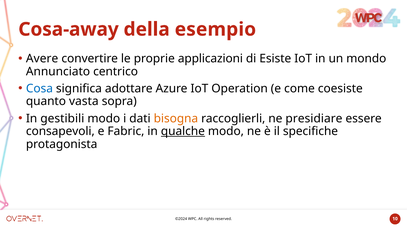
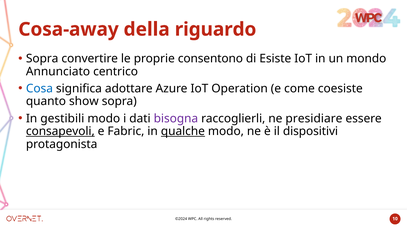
esempio: esempio -> riguardo
Avere at (42, 59): Avere -> Sopra
applicazioni: applicazioni -> consentono
vasta: vasta -> show
bisogna colour: orange -> purple
consapevoli underline: none -> present
specifiche: specifiche -> dispositivi
